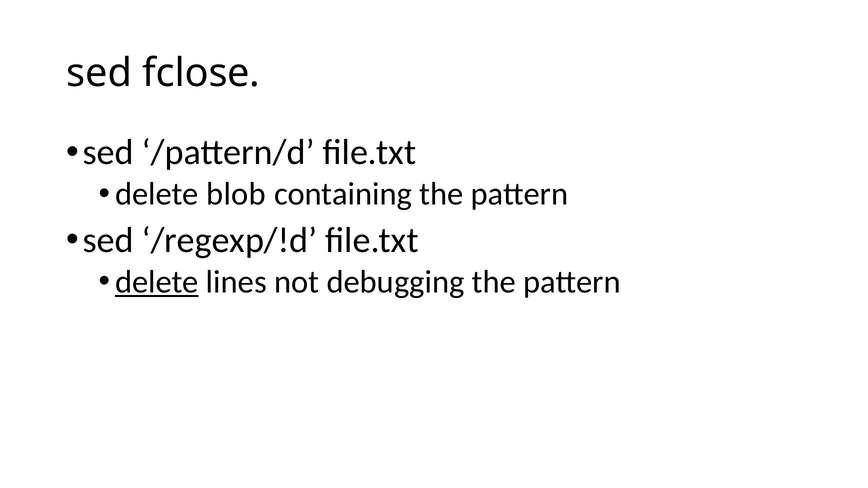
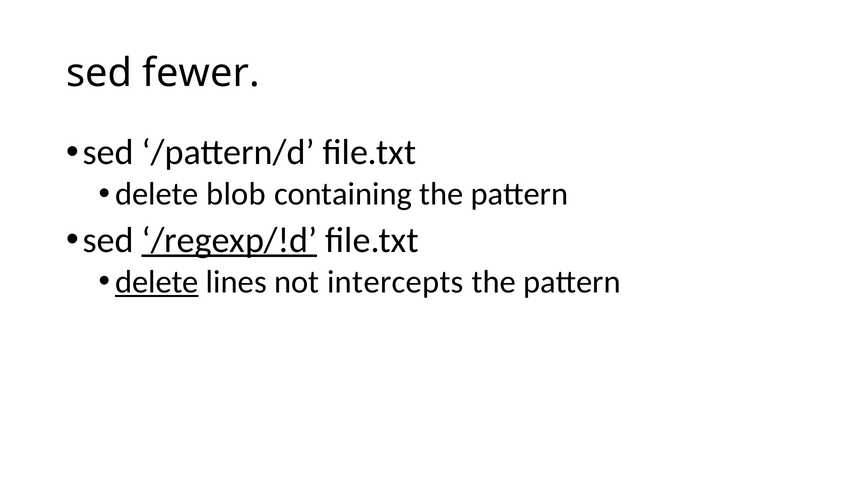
fclose: fclose -> fewer
/regexp/!d underline: none -> present
debugging: debugging -> intercepts
